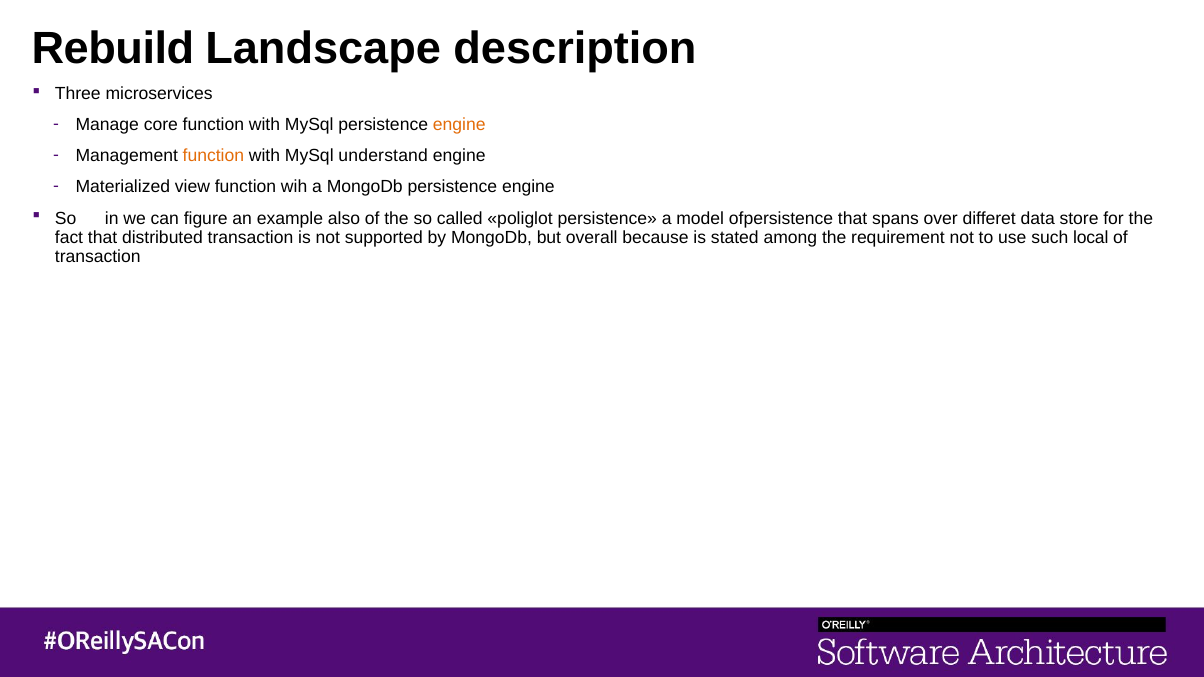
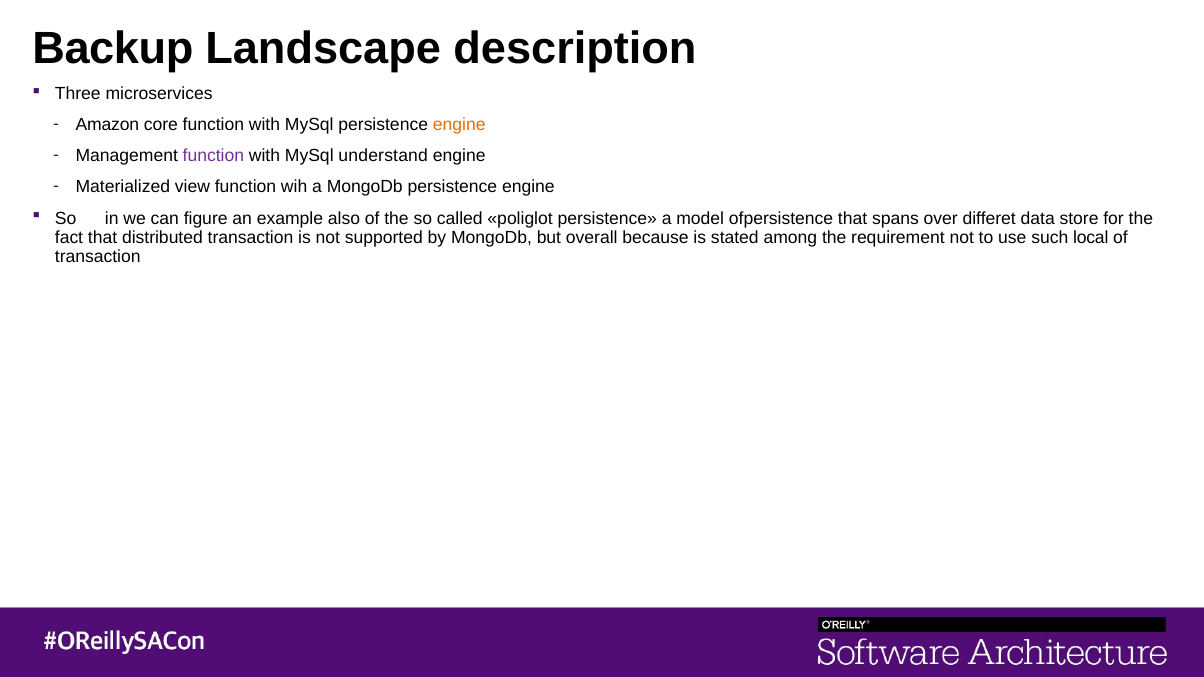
Rebuild: Rebuild -> Backup
Manage: Manage -> Amazon
function at (213, 156) colour: orange -> purple
